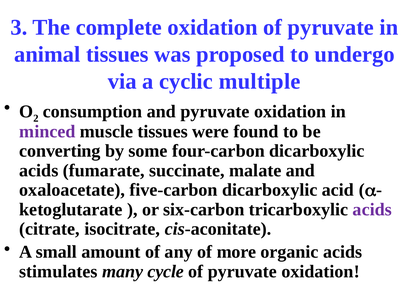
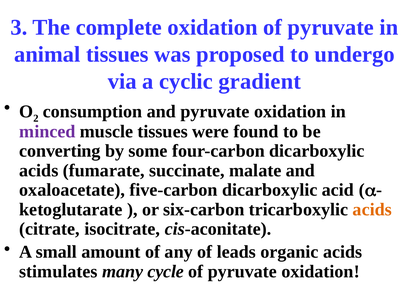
multiple: multiple -> gradient
acids at (372, 210) colour: purple -> orange
more: more -> leads
